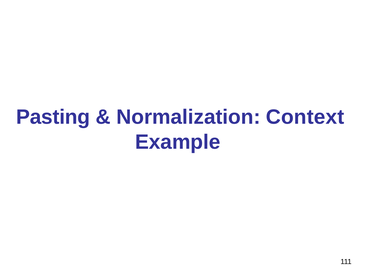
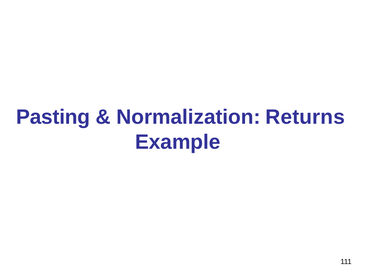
Context: Context -> Returns
